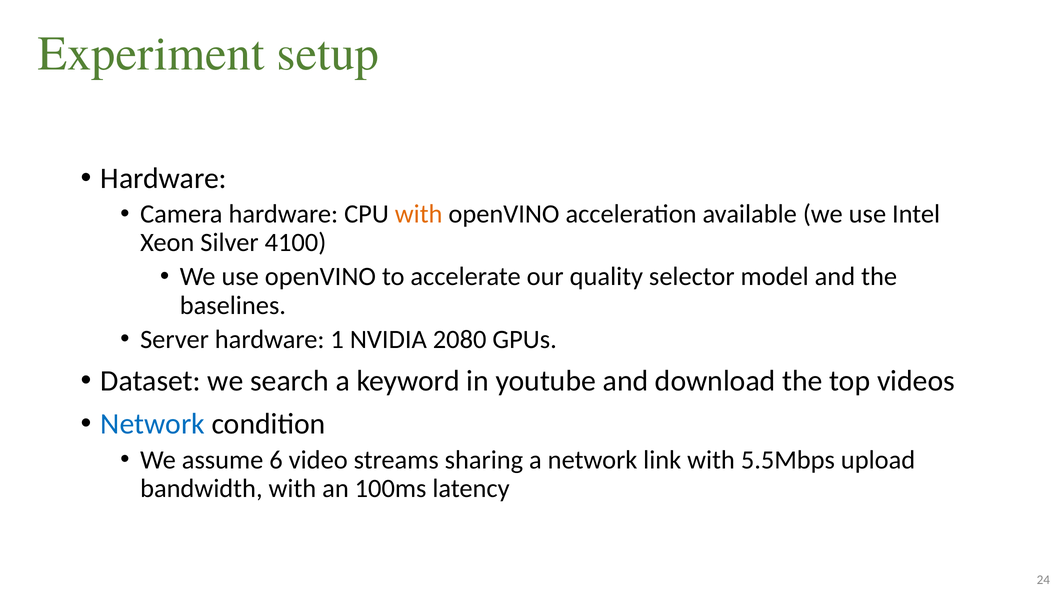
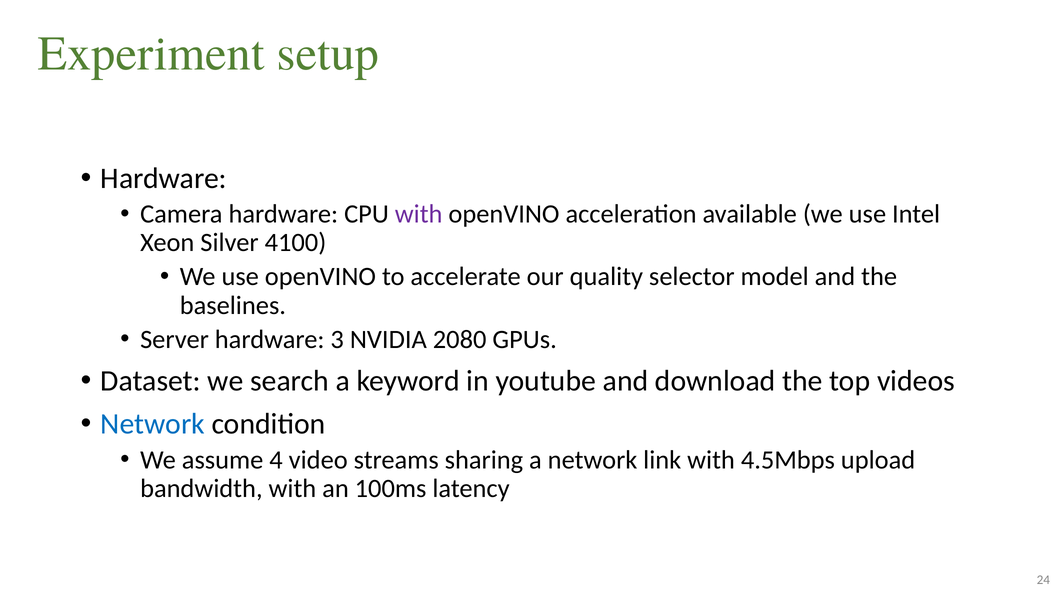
with at (419, 214) colour: orange -> purple
1: 1 -> 3
6: 6 -> 4
5.5Mbps: 5.5Mbps -> 4.5Mbps
